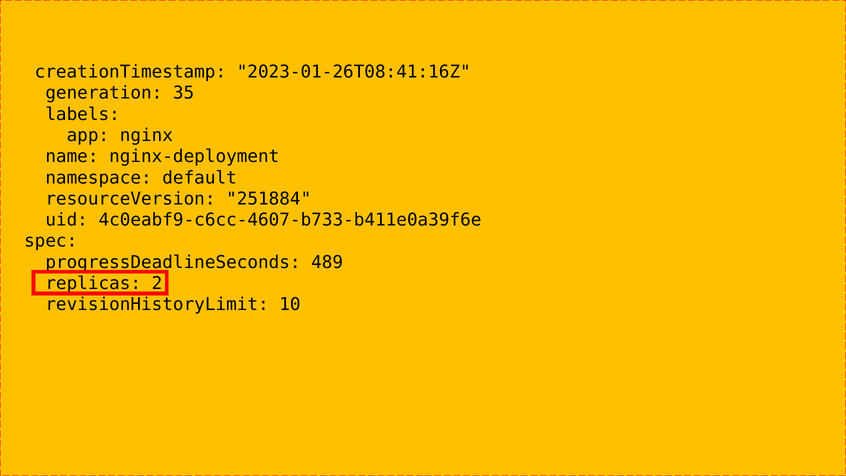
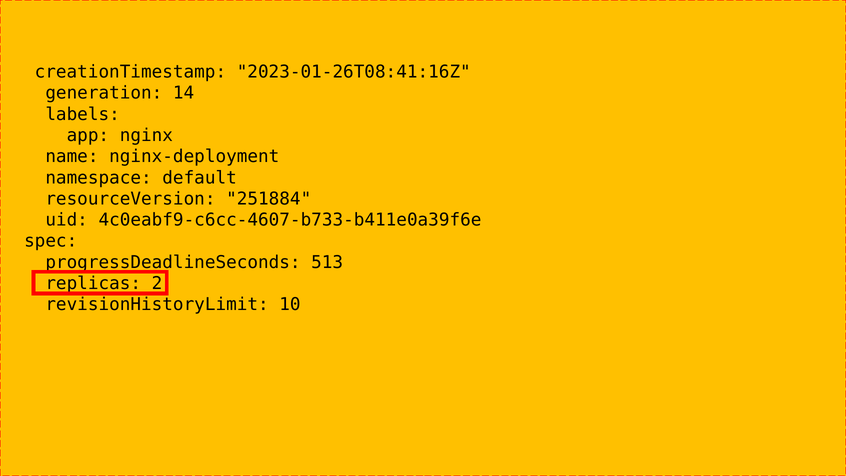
35: 35 -> 14
489: 489 -> 513
